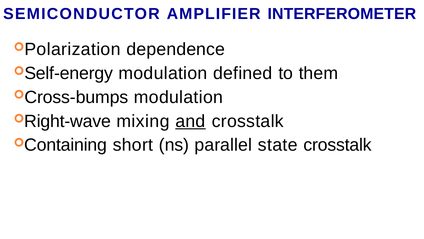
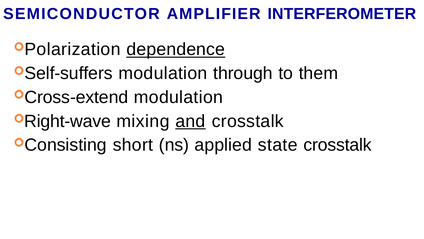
dependence underline: none -> present
Self-energy: Self-energy -> Self-suffers
defined: defined -> through
Cross-bumps: Cross-bumps -> Cross-extend
Containing: Containing -> Consisting
parallel: parallel -> applied
